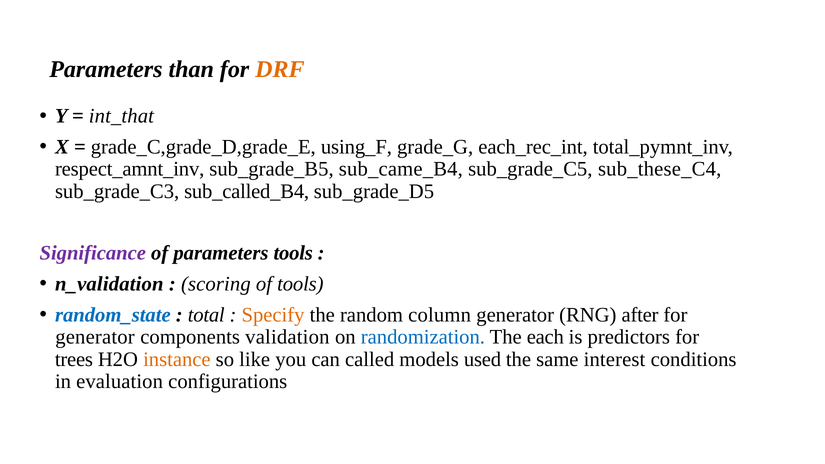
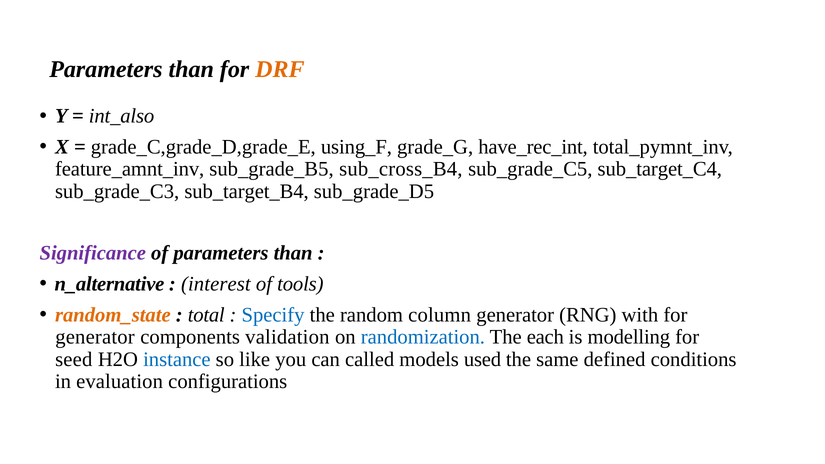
int_that: int_that -> int_also
each_rec_int: each_rec_int -> have_rec_int
respect_amnt_inv: respect_amnt_inv -> feature_amnt_inv
sub_came_B4: sub_came_B4 -> sub_cross_B4
sub_these_C4: sub_these_C4 -> sub_target_C4
sub_called_B4: sub_called_B4 -> sub_target_B4
of parameters tools: tools -> than
n_validation: n_validation -> n_alternative
scoring: scoring -> interest
random_state colour: blue -> orange
Specify colour: orange -> blue
after: after -> with
predictors: predictors -> modelling
trees: trees -> seed
instance colour: orange -> blue
interest: interest -> defined
